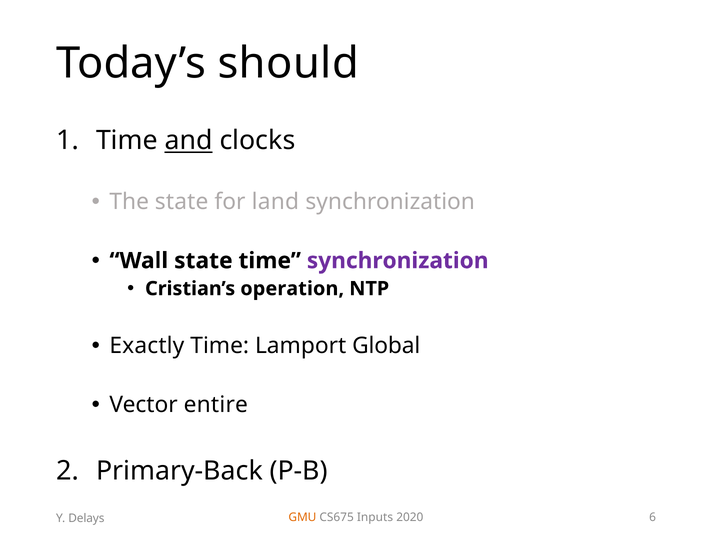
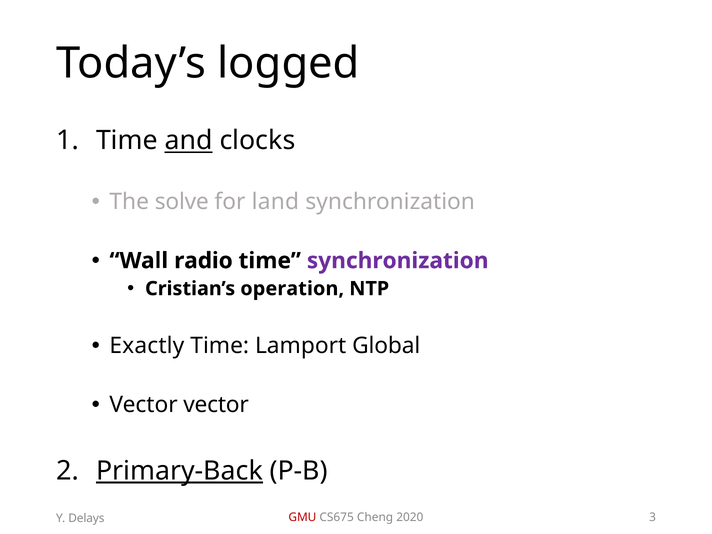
should: should -> logged
The state: state -> solve
Wall state: state -> radio
Vector entire: entire -> vector
Primary-Back underline: none -> present
GMU colour: orange -> red
Inputs: Inputs -> Cheng
6: 6 -> 3
